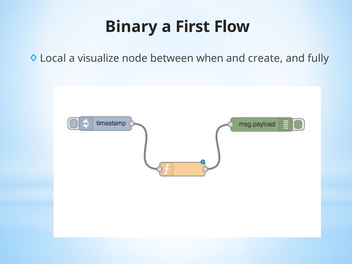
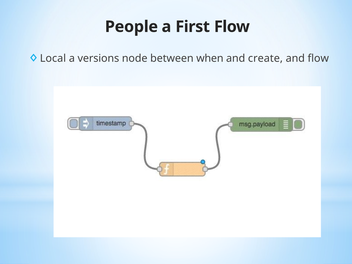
Binary: Binary -> People
visualize: visualize -> versions
and fully: fully -> flow
